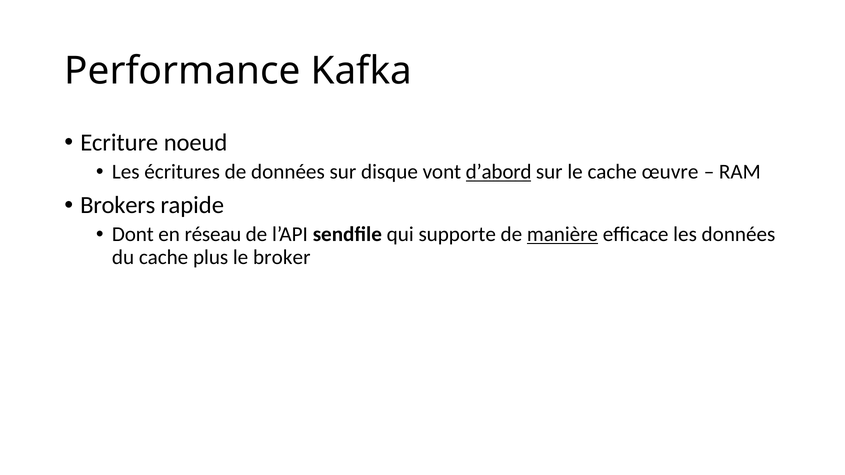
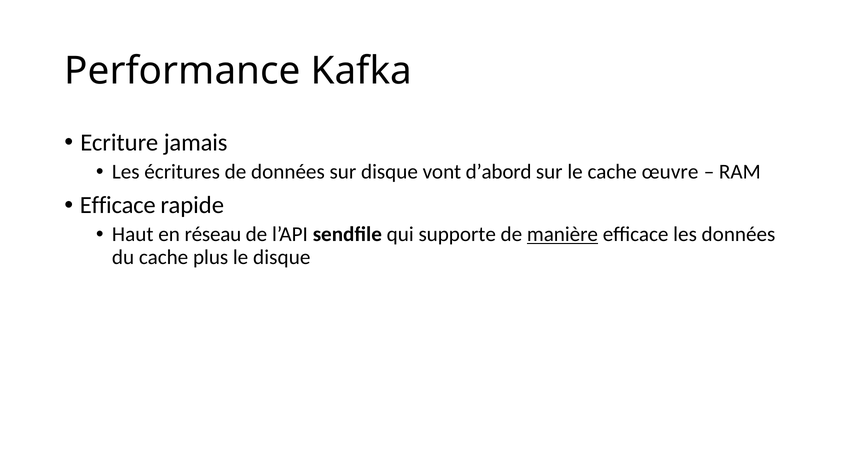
noeud: noeud -> jamais
d’abord underline: present -> none
Brokers at (118, 205): Brokers -> Efficace
Dont: Dont -> Haut
le broker: broker -> disque
